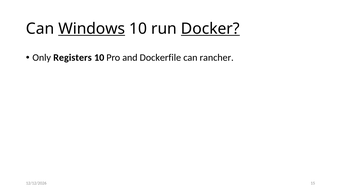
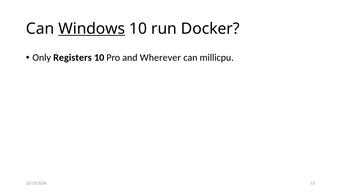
Docker underline: present -> none
Dockerfile: Dockerfile -> Wherever
rancher: rancher -> millicpu
